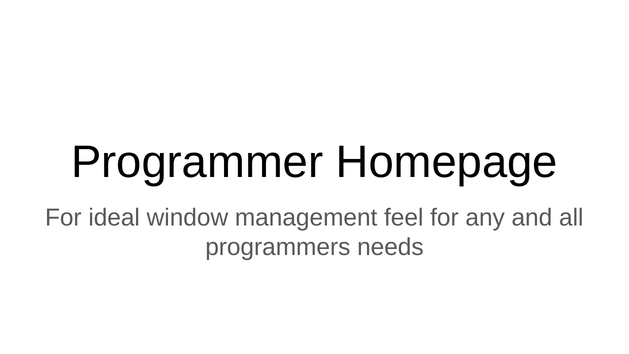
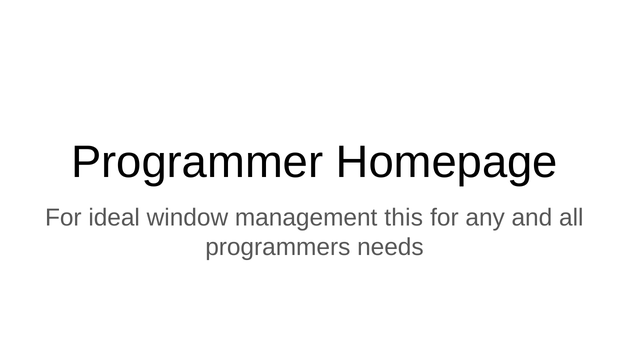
feel: feel -> this
